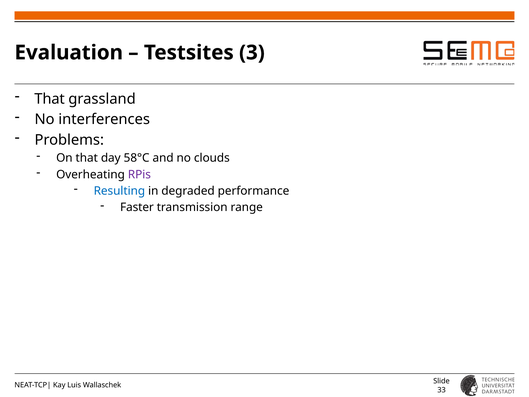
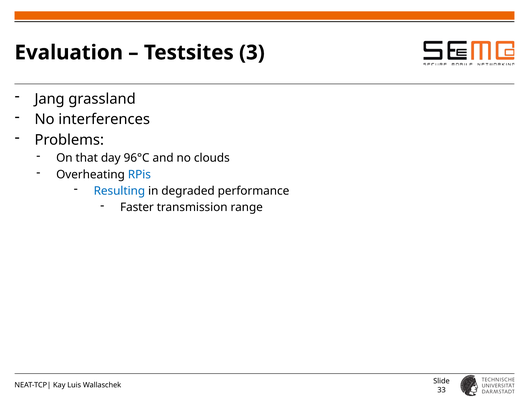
That at (50, 99): That -> Jang
58°C: 58°C -> 96°C
RPis colour: purple -> blue
